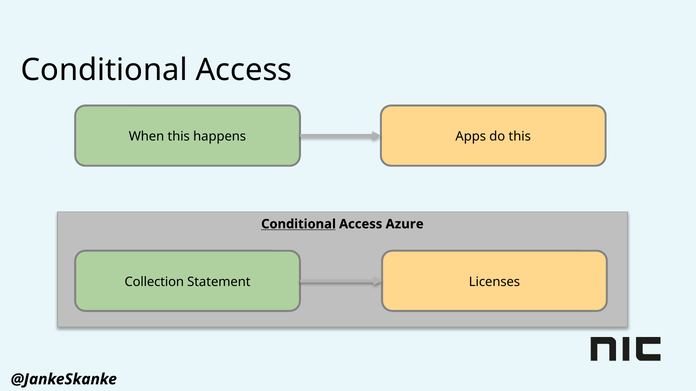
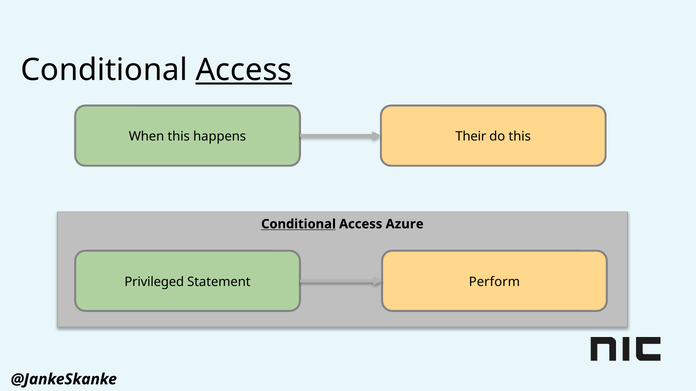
Access at (244, 70) underline: none -> present
Apps: Apps -> Their
Collection: Collection -> Privileged
Licenses: Licenses -> Perform
